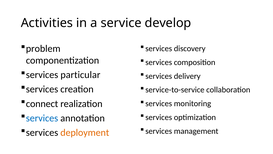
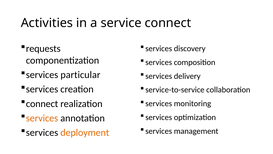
service develop: develop -> connect
problem: problem -> requests
services at (42, 118) colour: blue -> orange
